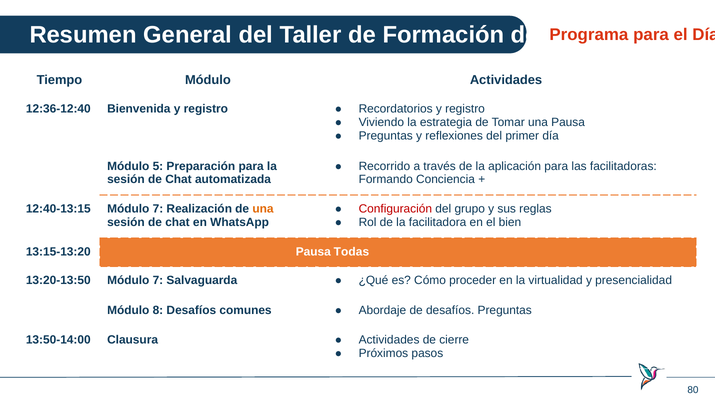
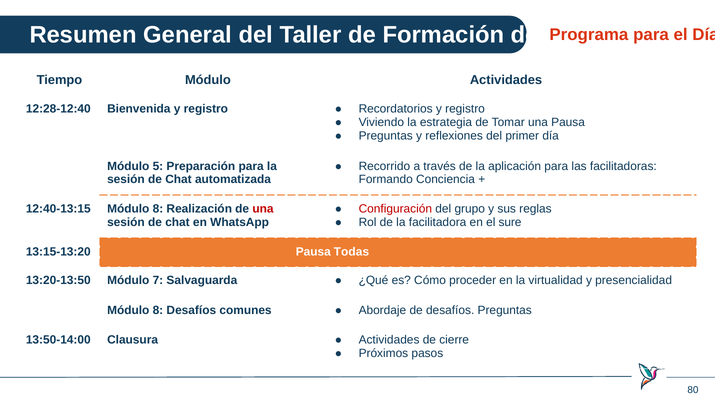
12:36-12:40: 12:36-12:40 -> 12:28-12:40
12:40-13:15 Módulo 7: 7 -> 8
una at (263, 209) colour: orange -> red
bien: bien -> sure
